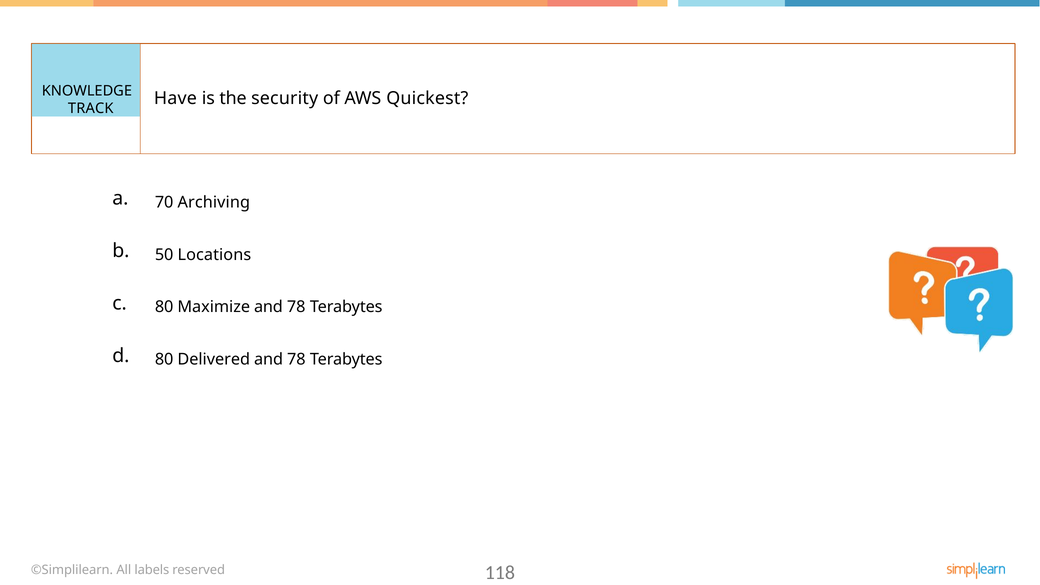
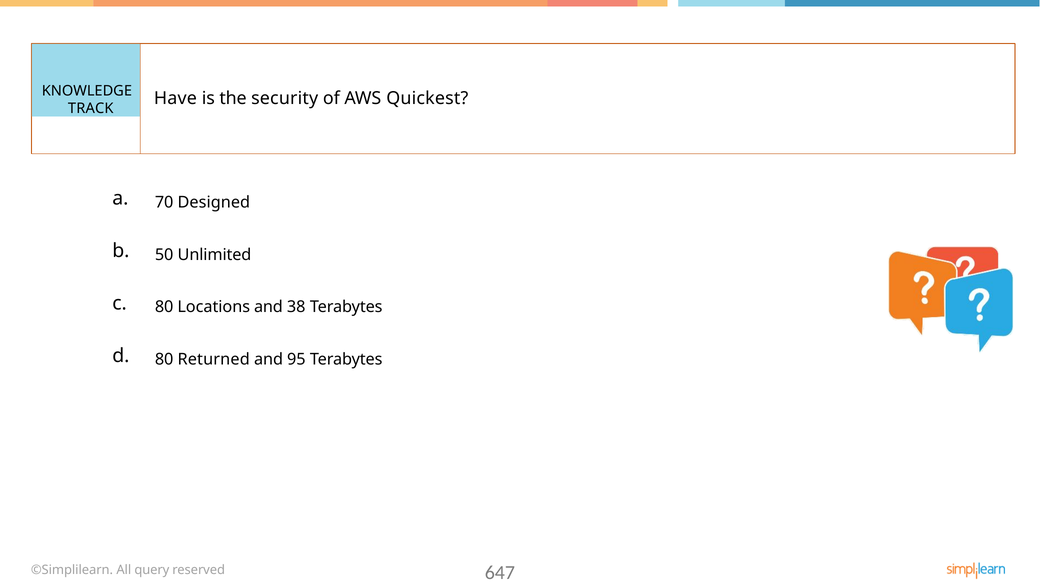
Archiving: Archiving -> Designed
Locations: Locations -> Unlimited
Maximize: Maximize -> Locations
78 at (296, 307): 78 -> 38
Delivered: Delivered -> Returned
78 at (296, 359): 78 -> 95
labels: labels -> query
118: 118 -> 647
